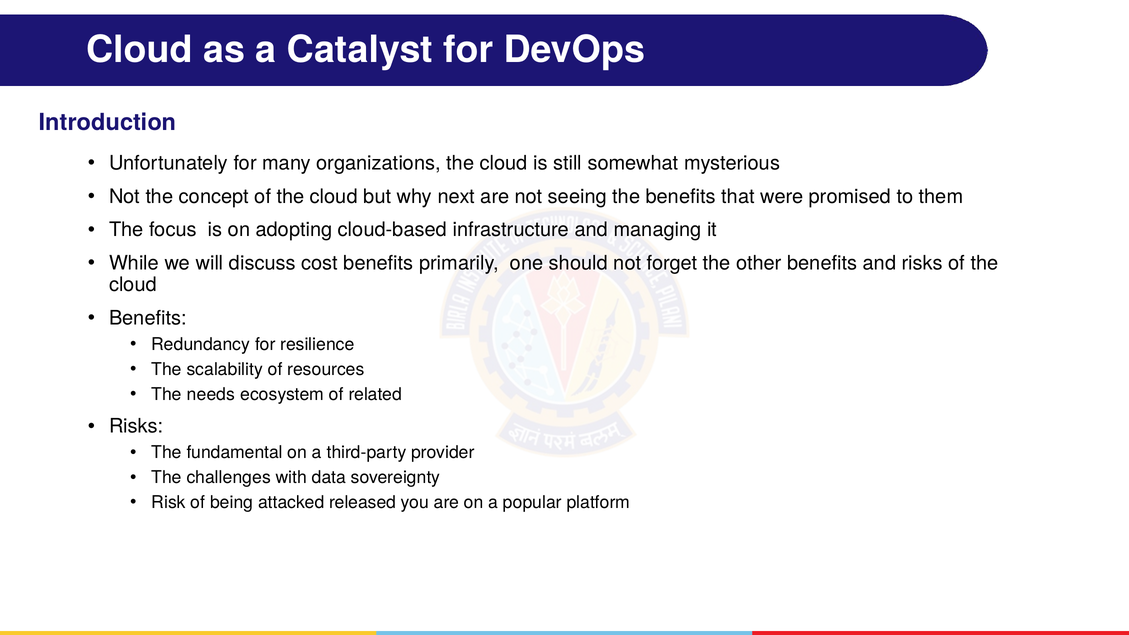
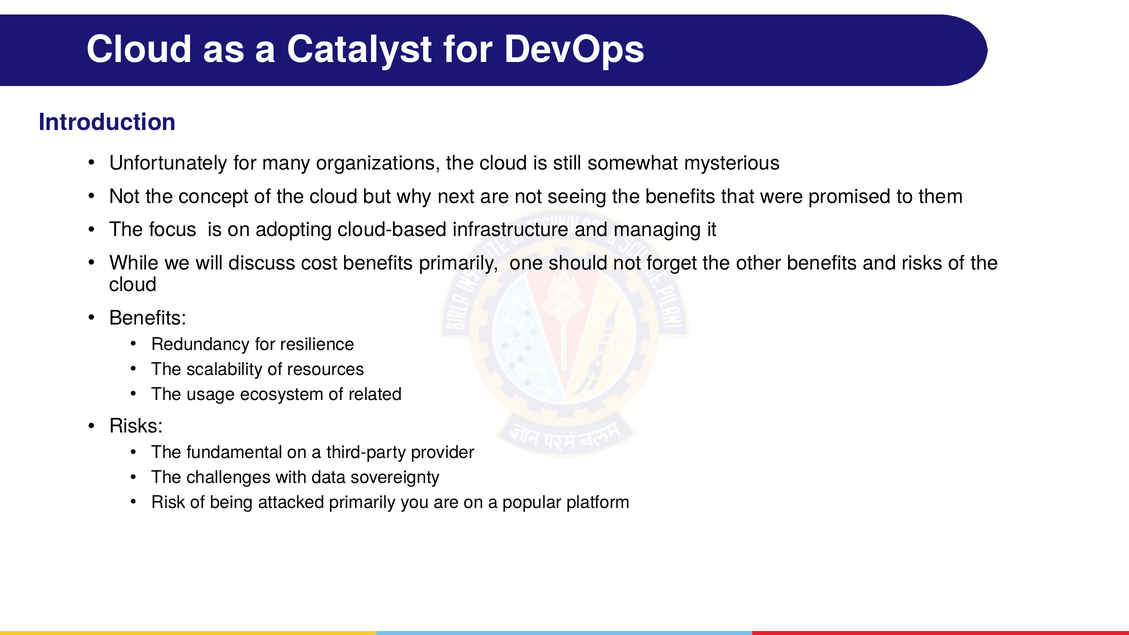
needs: needs -> usage
attacked released: released -> primarily
